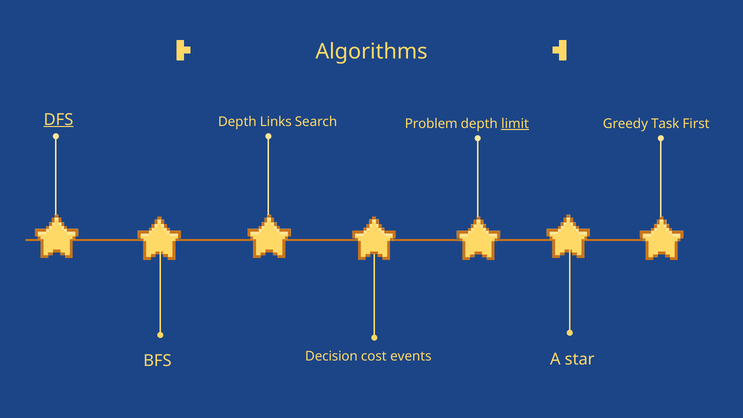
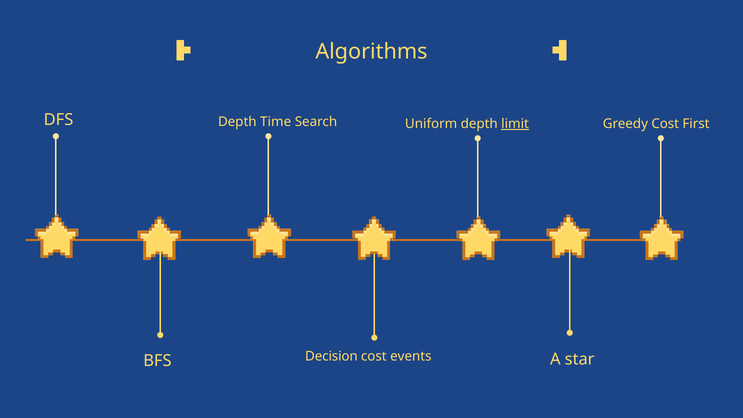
DFS underline: present -> none
Links: Links -> Time
Problem: Problem -> Uniform
Greedy Task: Task -> Cost
